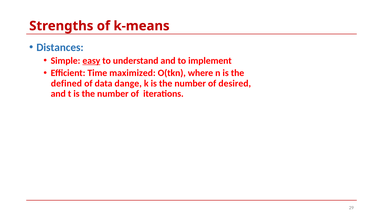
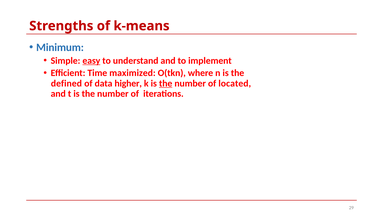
Distances: Distances -> Minimum
dange: dange -> higher
the at (166, 83) underline: none -> present
desired: desired -> located
